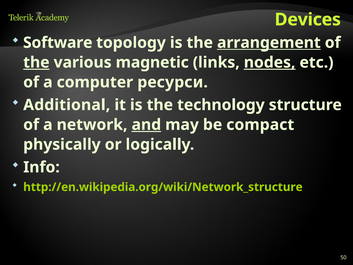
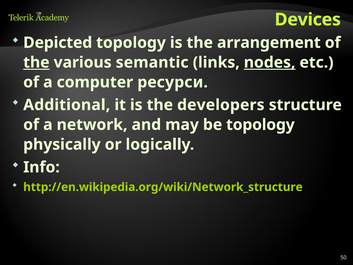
Software: Software -> Depicted
arrangement underline: present -> none
magnetic: magnetic -> semantic
technology: technology -> developers
and underline: present -> none
be compact: compact -> topology
